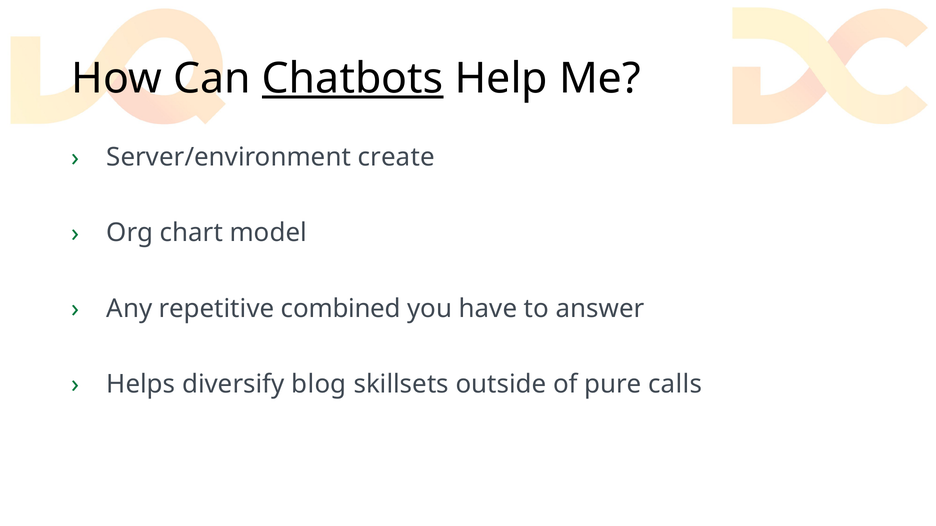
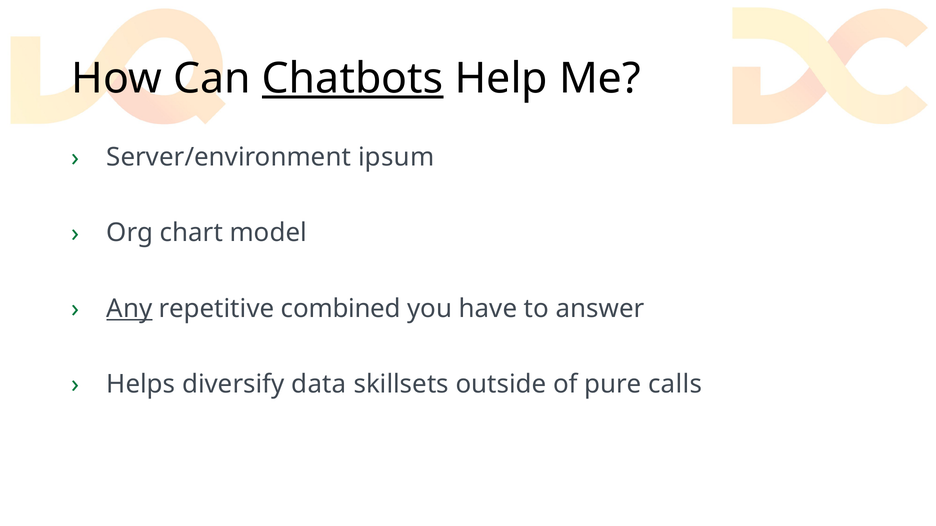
create: create -> ipsum
Any underline: none -> present
blog: blog -> data
